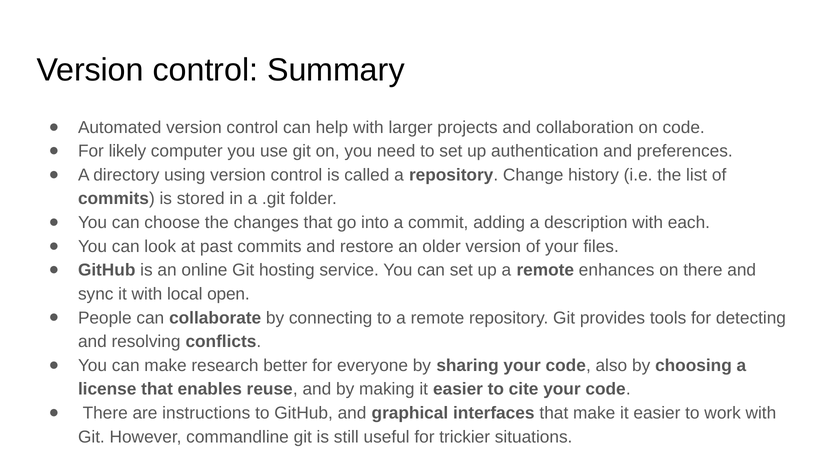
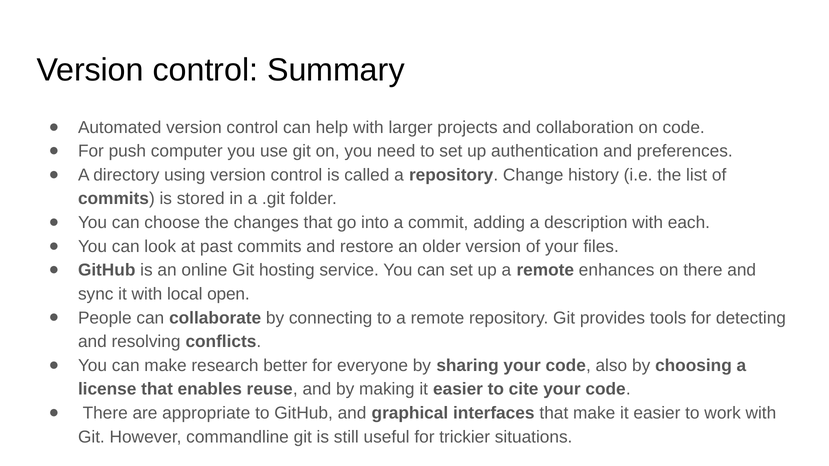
likely: likely -> push
instructions: instructions -> appropriate
